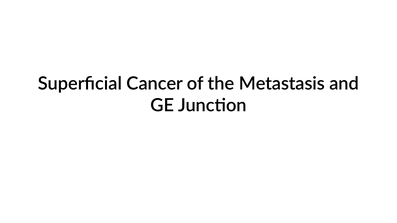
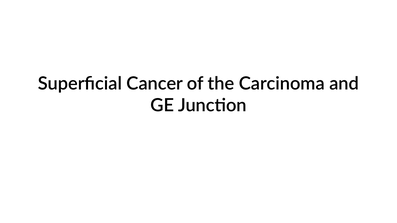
Metastasis: Metastasis -> Carcinoma
